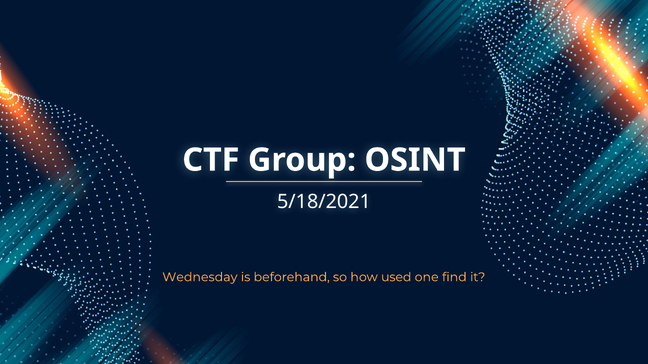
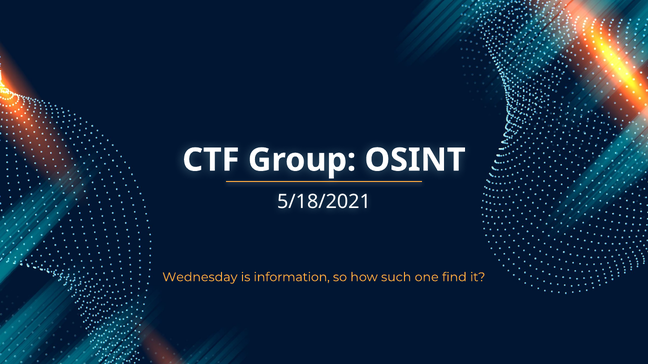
beforehand: beforehand -> information
used: used -> such
